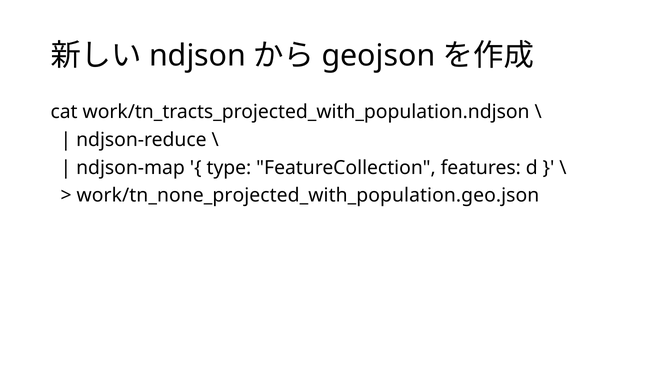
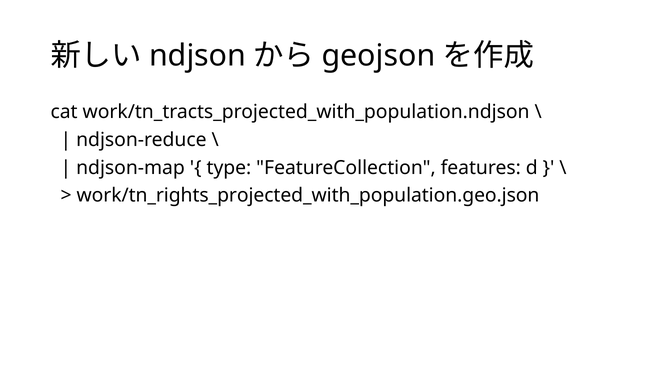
work/tn_none_projected_with_population.geo.json: work/tn_none_projected_with_population.geo.json -> work/tn_rights_projected_with_population.geo.json
